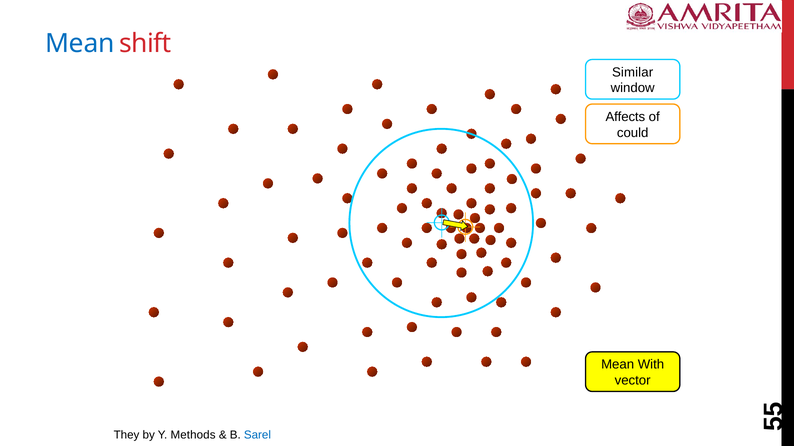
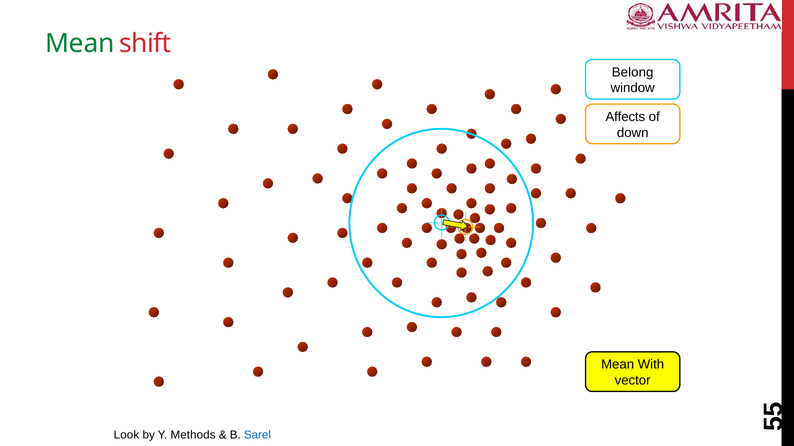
Mean at (80, 43) colour: blue -> green
Similar: Similar -> Belong
could: could -> down
They: They -> Look
